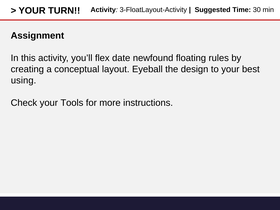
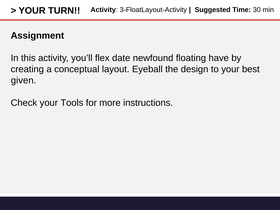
rules: rules -> have
using: using -> given
